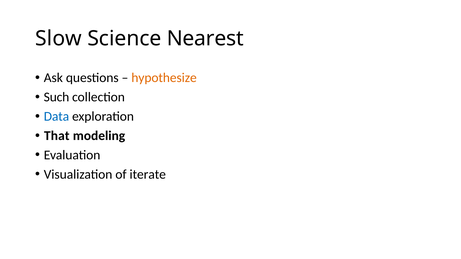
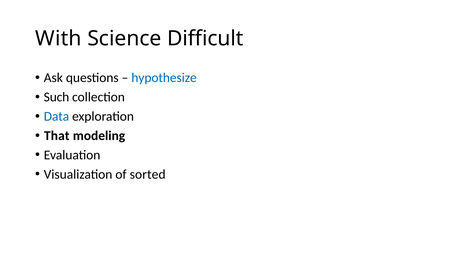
Slow: Slow -> With
Nearest: Nearest -> Difficult
hypothesize colour: orange -> blue
iterate: iterate -> sorted
